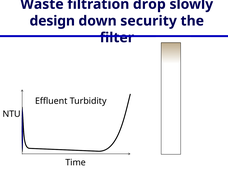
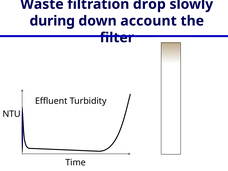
design: design -> during
security: security -> account
